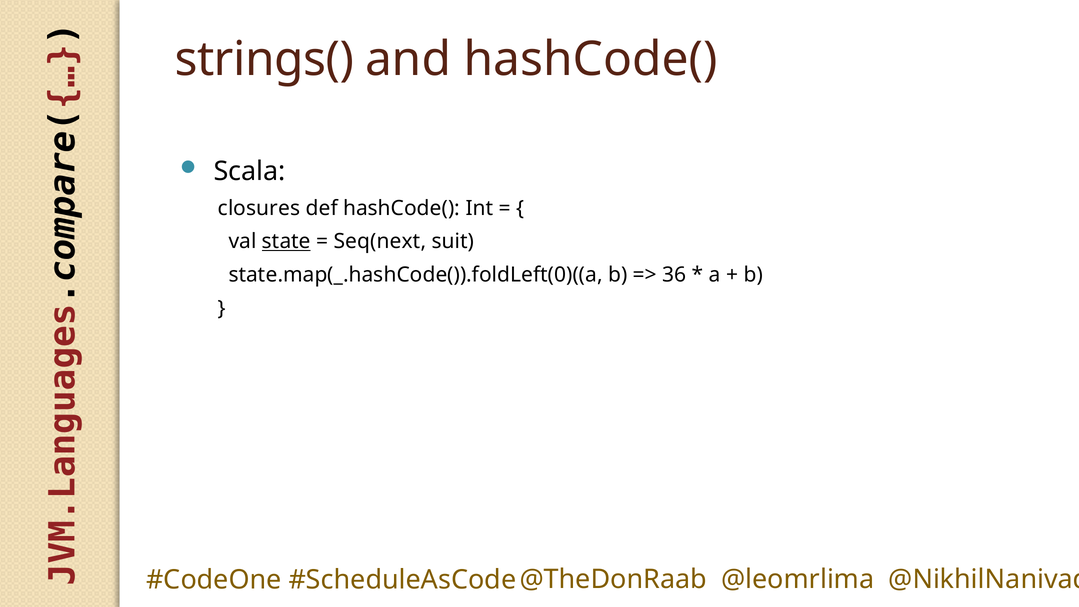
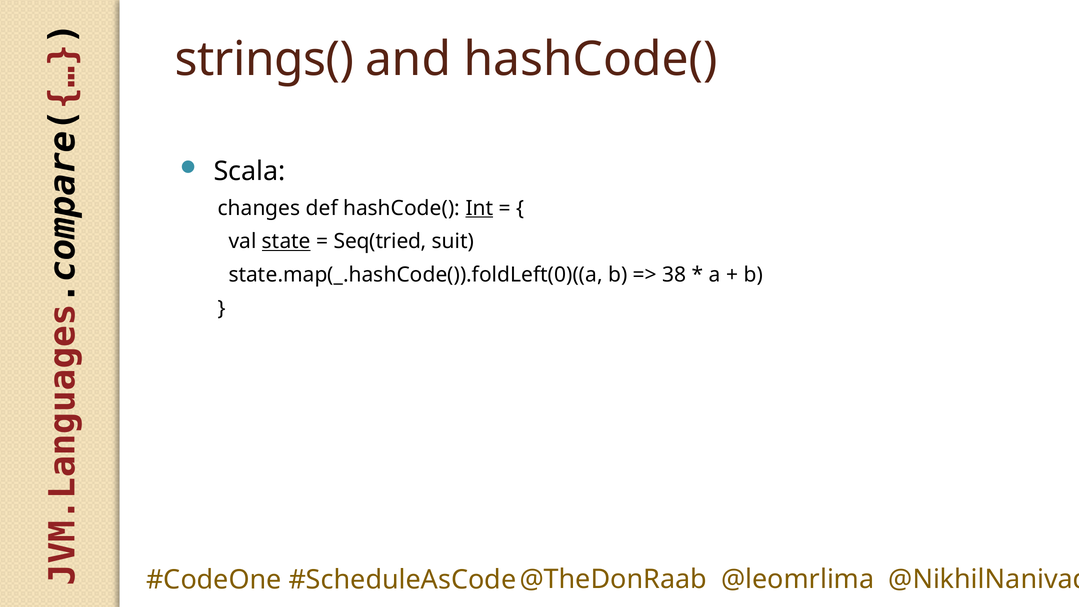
closures: closures -> changes
Int underline: none -> present
Seq(next: Seq(next -> Seq(tried
36: 36 -> 38
